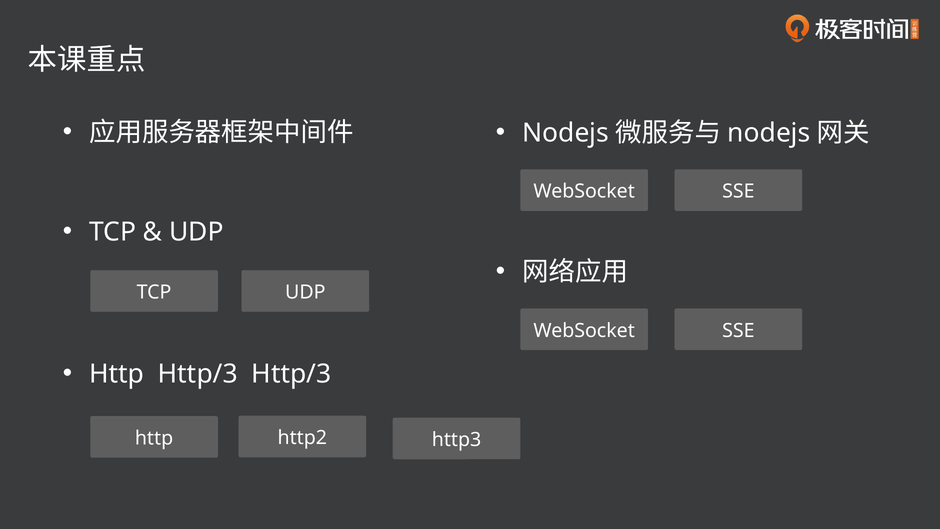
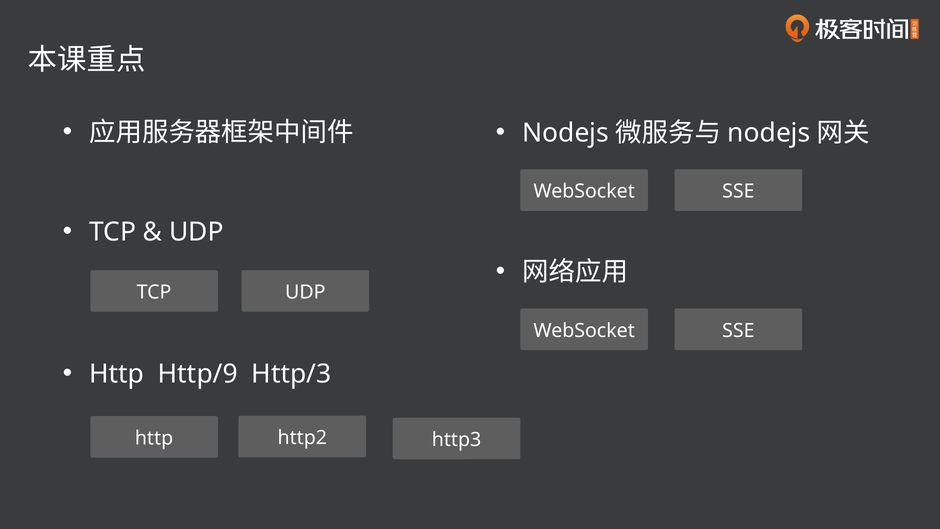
Http Http/3: Http/3 -> Http/9
